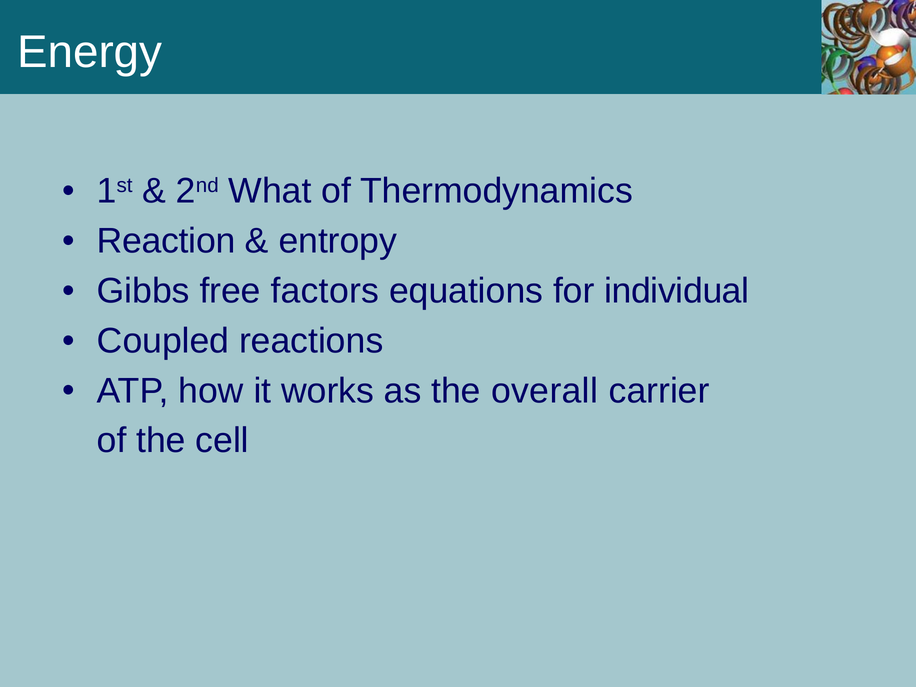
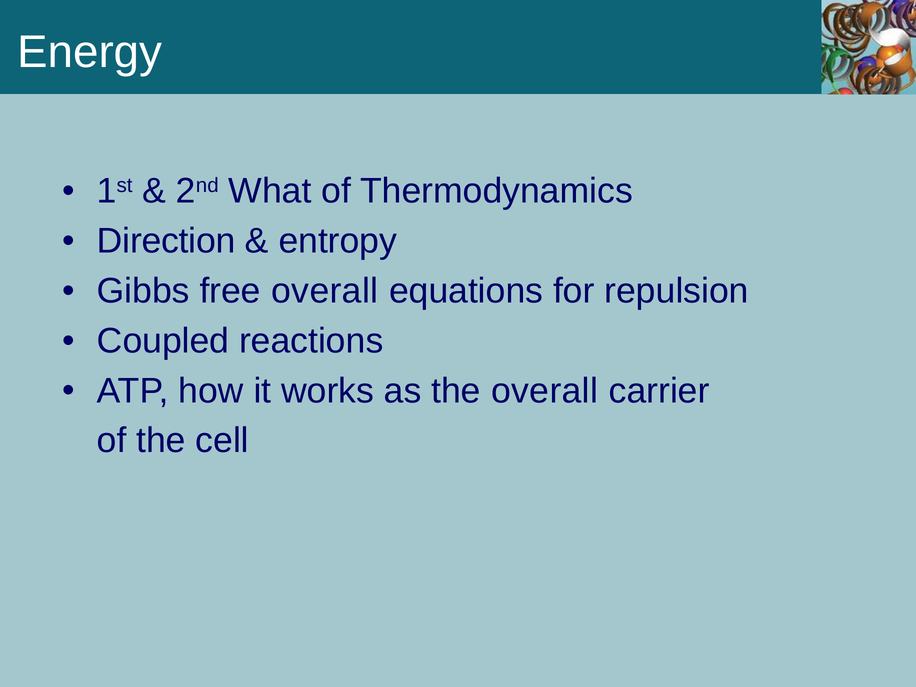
Reaction: Reaction -> Direction
free factors: factors -> overall
individual: individual -> repulsion
